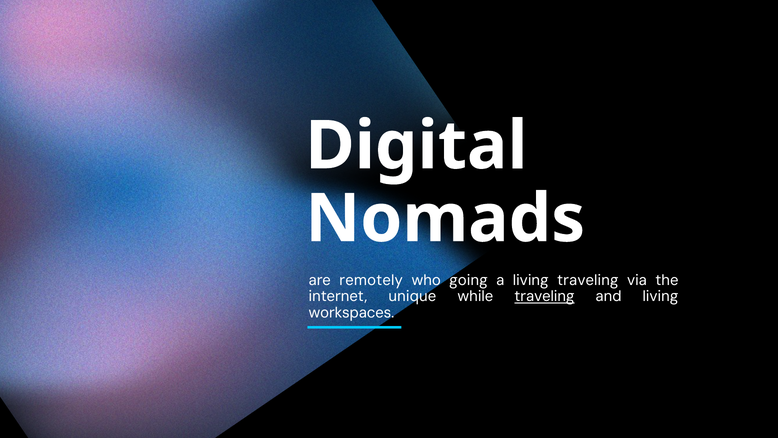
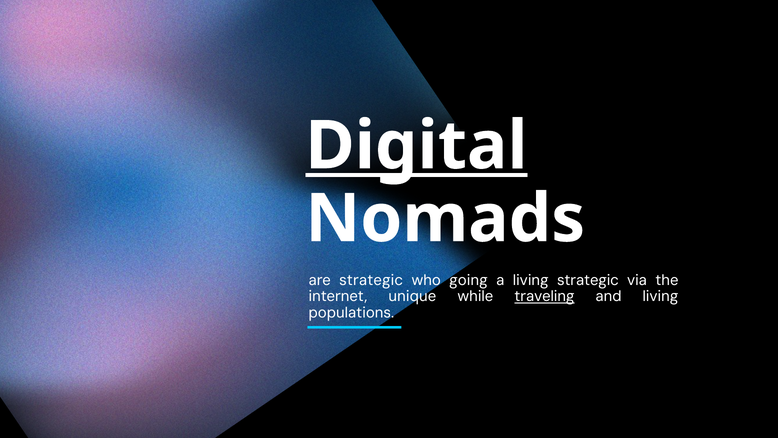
Digital underline: none -> present
are remotely: remotely -> strategic
living traveling: traveling -> strategic
workspaces: workspaces -> populations
